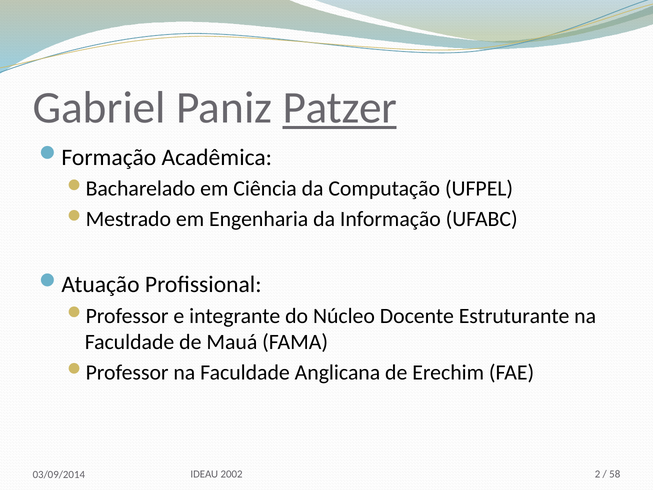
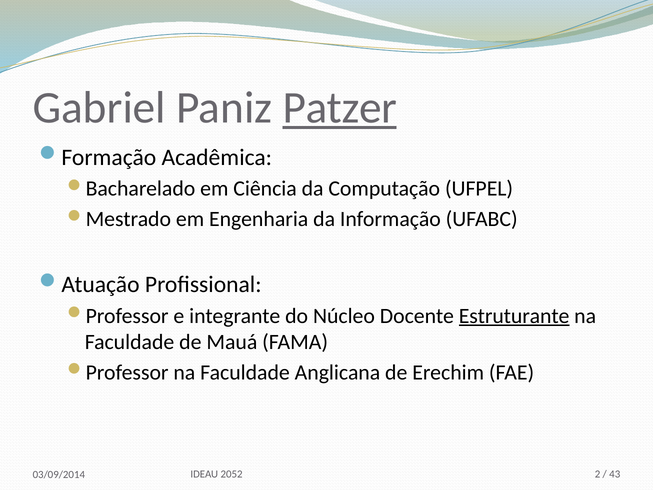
Estruturante underline: none -> present
2002: 2002 -> 2052
58: 58 -> 43
